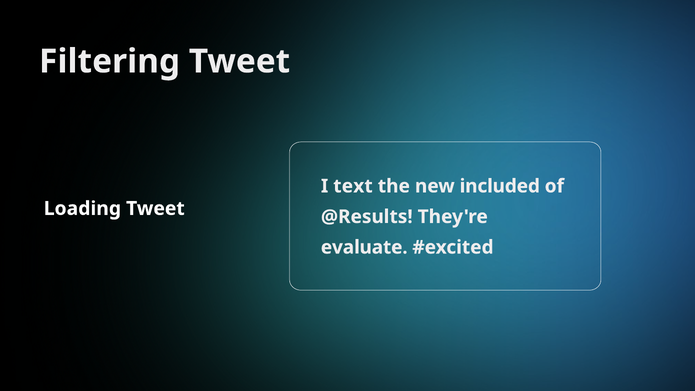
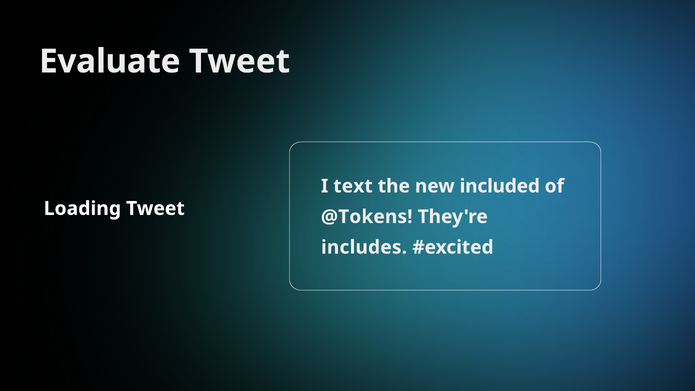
Filtering: Filtering -> Evaluate
@Results: @Results -> @Tokens
evaluate: evaluate -> includes
